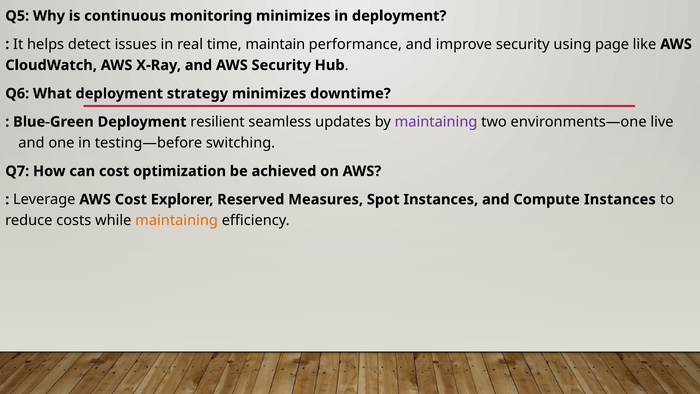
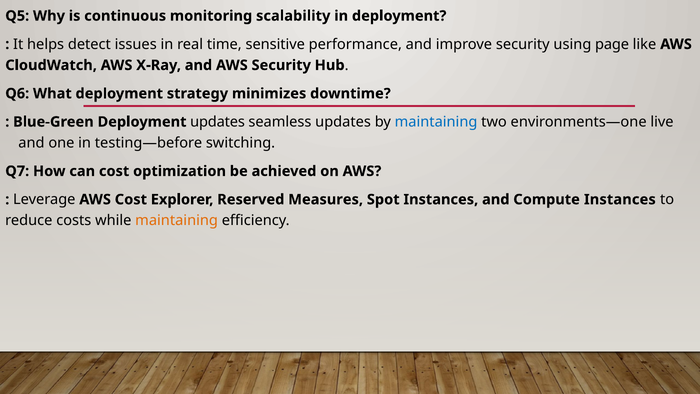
monitoring minimizes: minimizes -> scalability
maintain: maintain -> sensitive
Deployment resilient: resilient -> updates
maintaining at (436, 122) colour: purple -> blue
